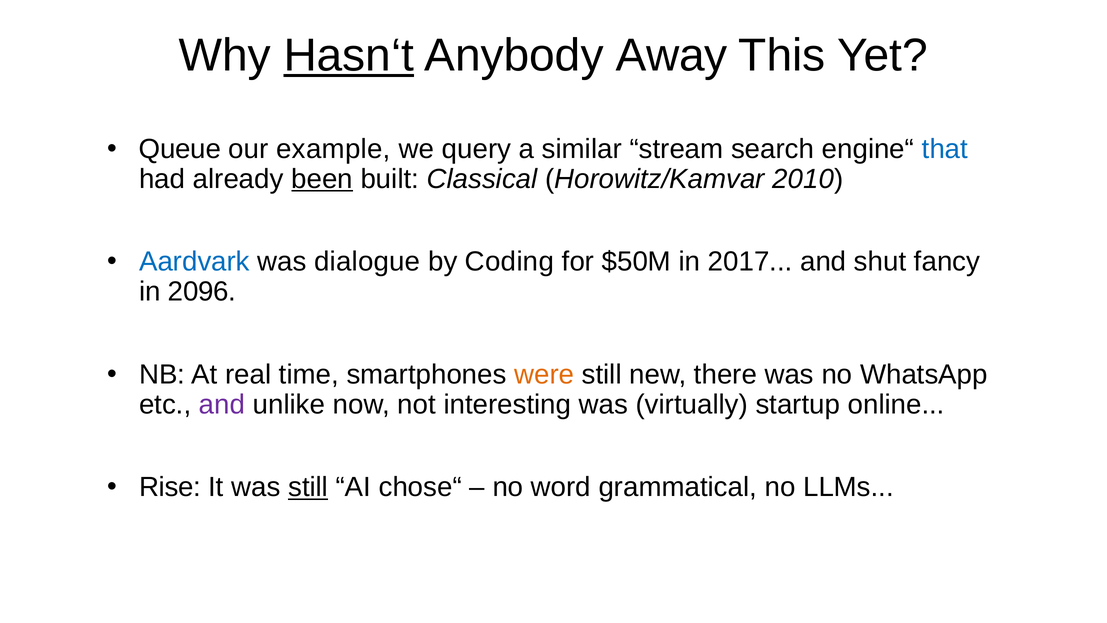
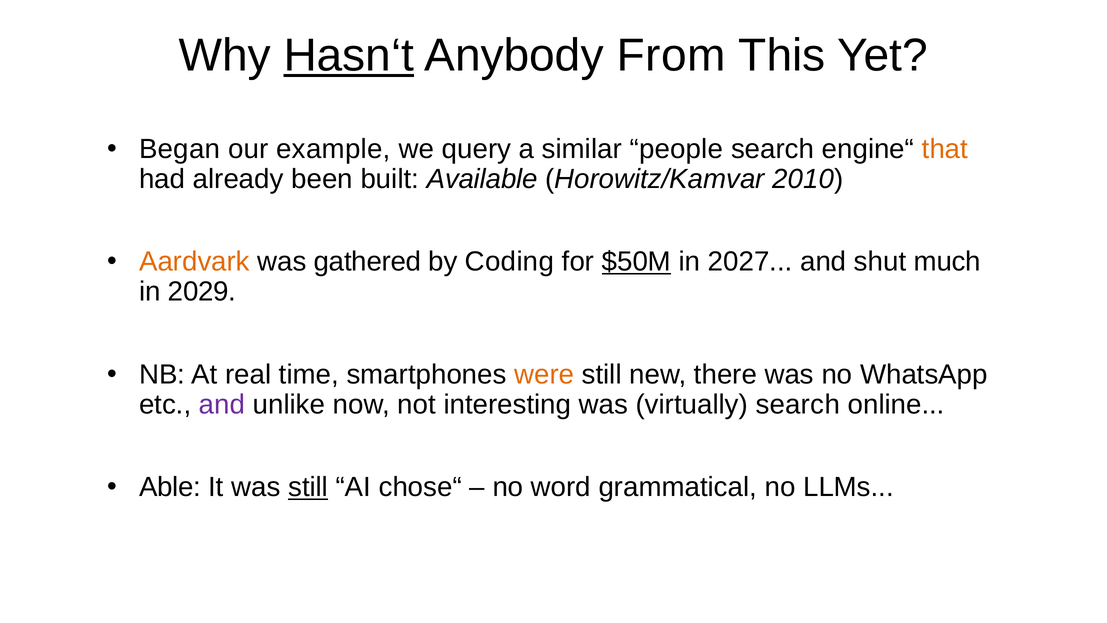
Away: Away -> From
Queue: Queue -> Began
stream: stream -> people
that colour: blue -> orange
been underline: present -> none
Classical: Classical -> Available
Aardvark colour: blue -> orange
dialogue: dialogue -> gathered
$50M underline: none -> present
2017: 2017 -> 2027
fancy: fancy -> much
2096: 2096 -> 2029
virtually startup: startup -> search
Rise: Rise -> Able
